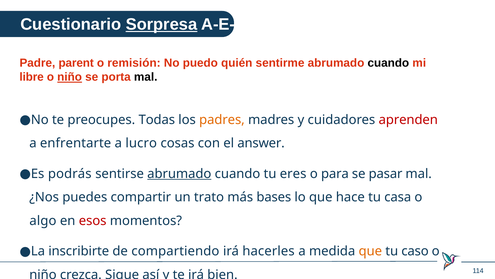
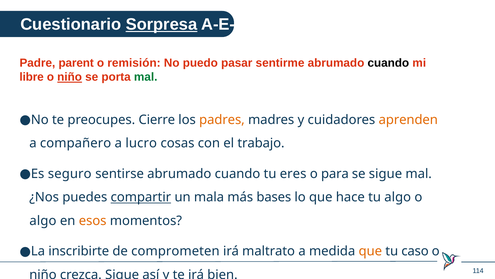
quién: quién -> pasar
mal at (146, 77) colour: black -> green
Todas: Todas -> Cierre
aprenden colour: red -> orange
enfrentarte: enfrentarte -> compañero
answer: answer -> trabajo
podrás: podrás -> seguro
abrumado at (179, 173) underline: present -> none
se pasar: pasar -> sigue
compartir underline: none -> present
trato: trato -> mala
tu casa: casa -> algo
esos colour: red -> orange
compartiendo: compartiendo -> comprometen
hacerles: hacerles -> maltrato
